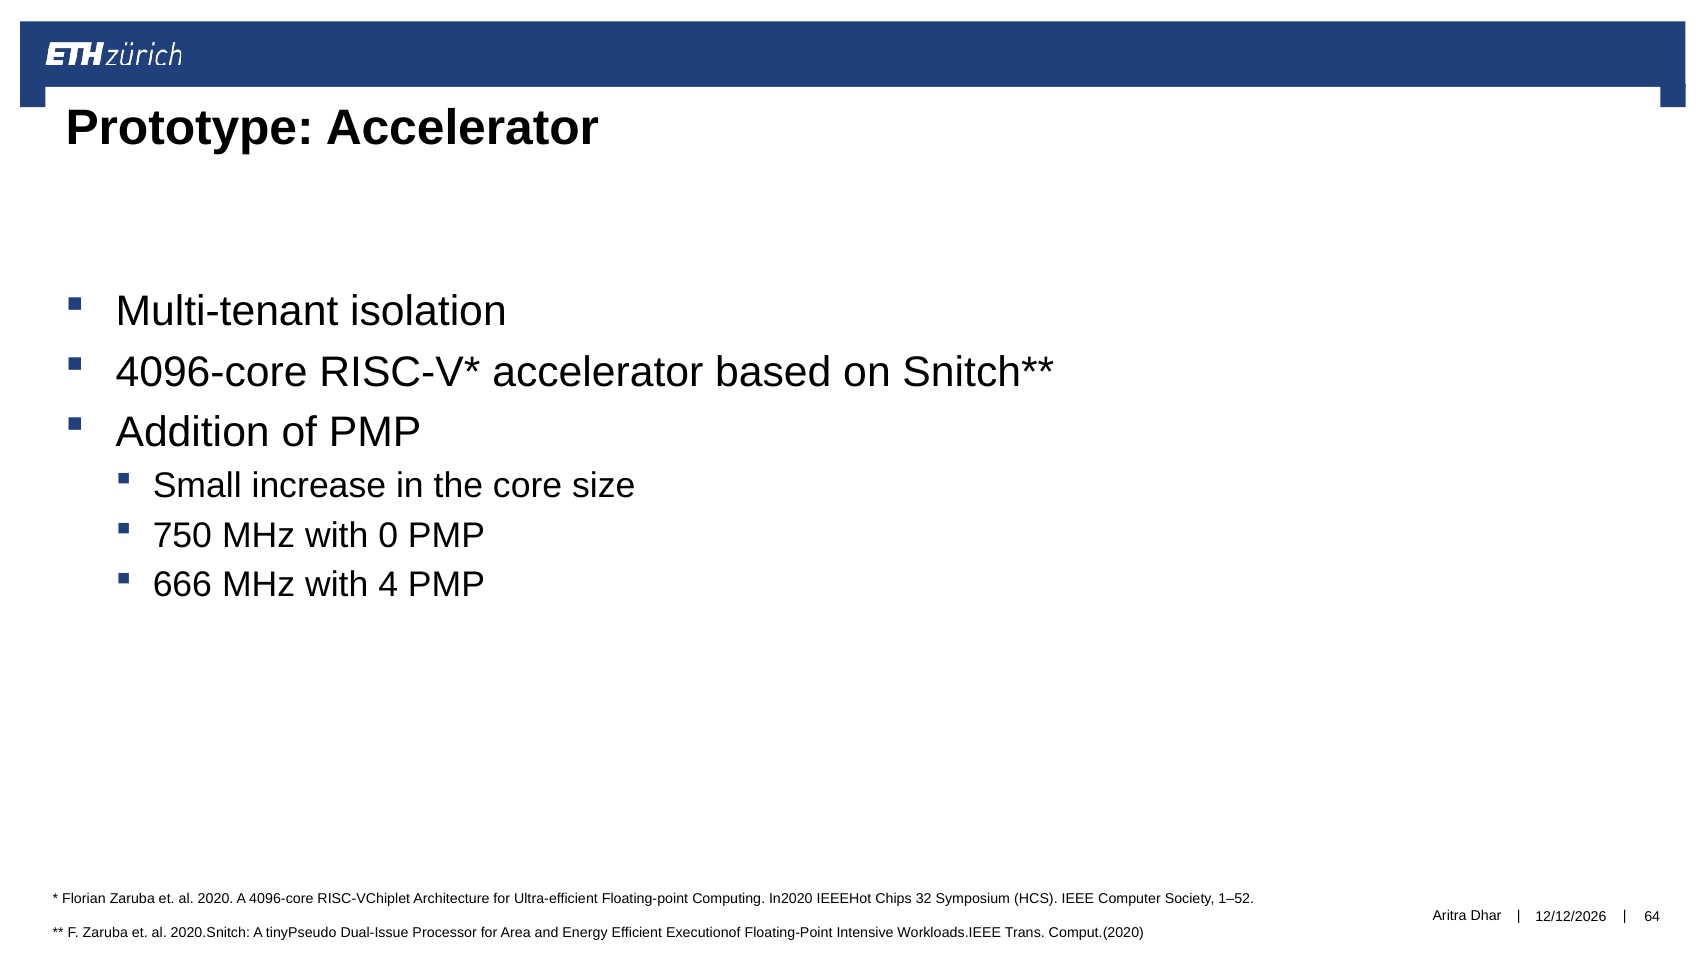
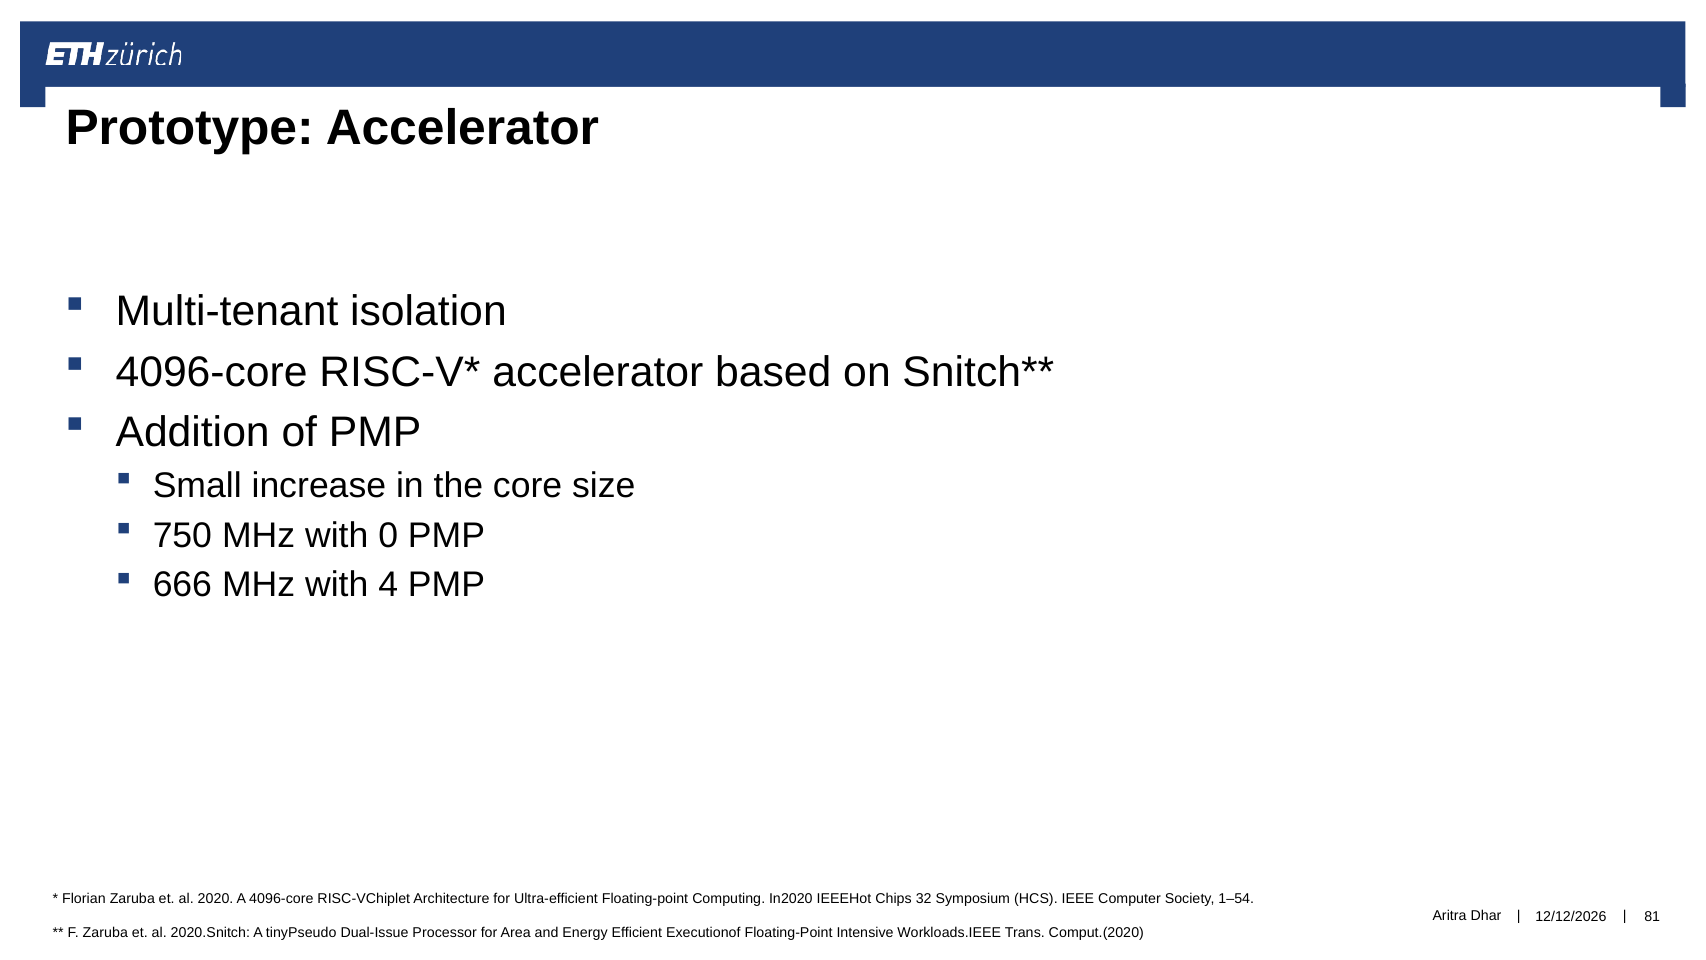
1–52: 1–52 -> 1–54
64: 64 -> 81
